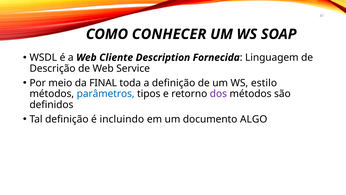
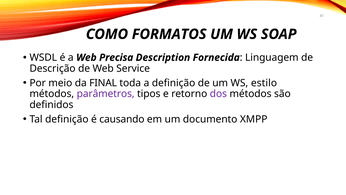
CONHECER: CONHECER -> FORMATOS
Cliente: Cliente -> Precisa
parâmetros colour: blue -> purple
incluindo: incluindo -> causando
ALGO: ALGO -> XMPP
